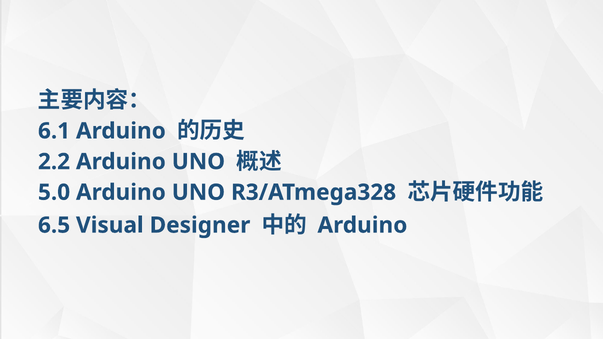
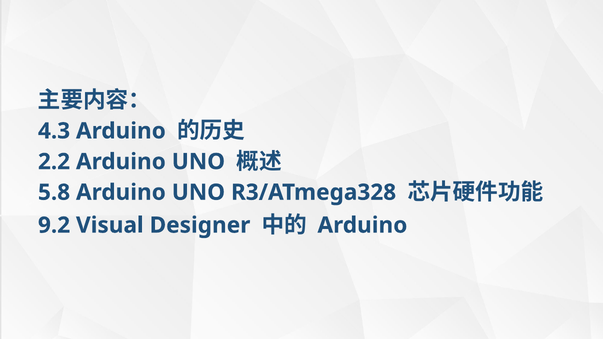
6.1: 6.1 -> 4.3
5.0: 5.0 -> 5.8
6.5: 6.5 -> 9.2
